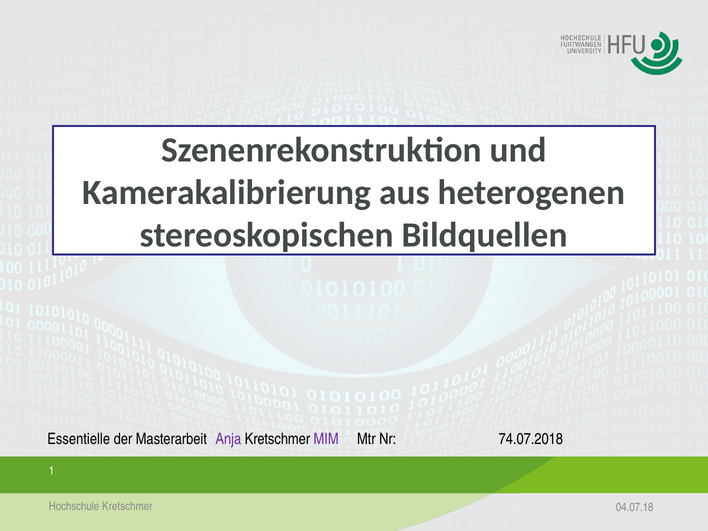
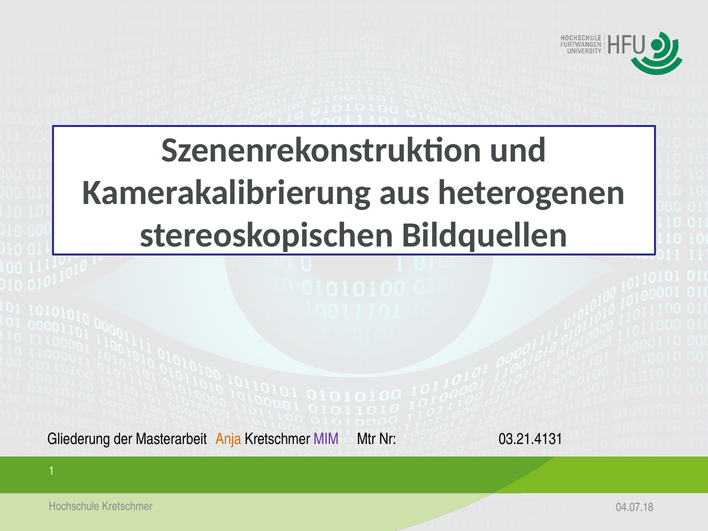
Essentielle: Essentielle -> Gliederung
Anja colour: purple -> orange
74.07.2018: 74.07.2018 -> 03.21.4131
